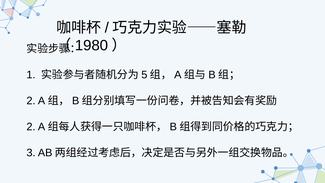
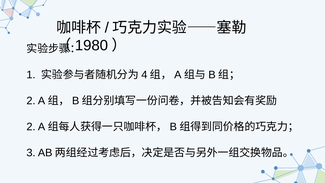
5: 5 -> 4
